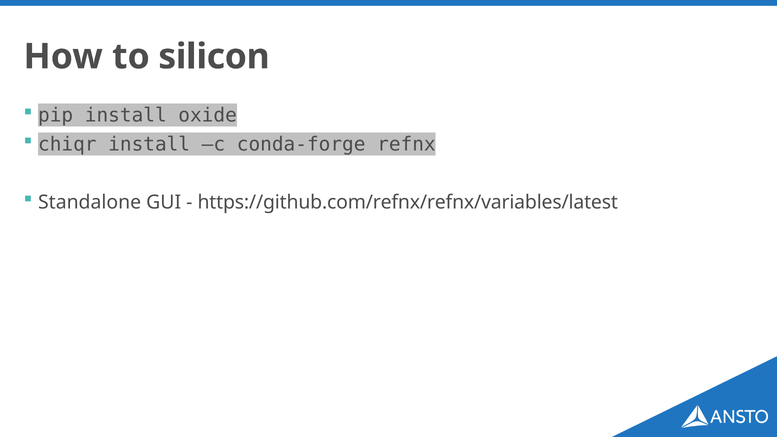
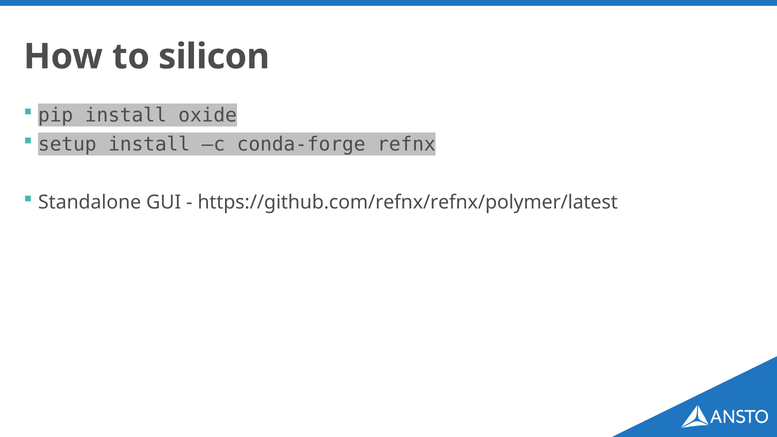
chiqr: chiqr -> setup
https://github.com/refnx/refnx/variables/latest: https://github.com/refnx/refnx/variables/latest -> https://github.com/refnx/refnx/polymer/latest
